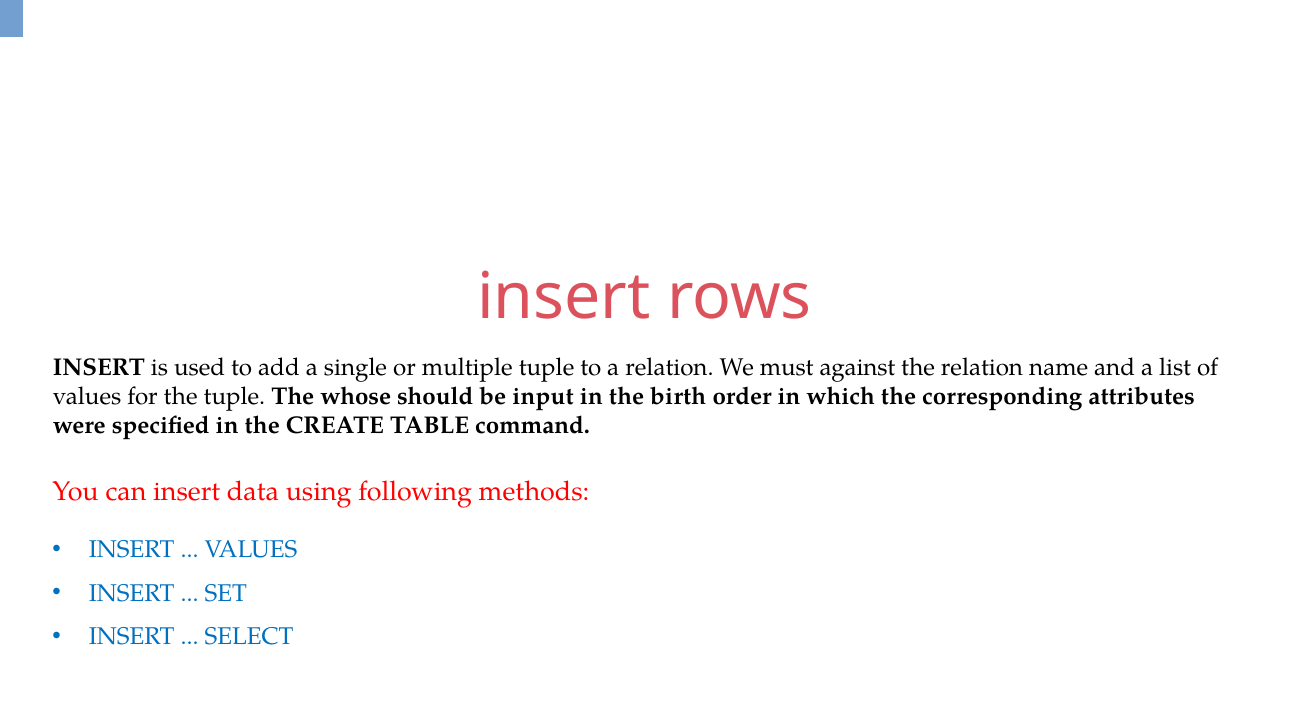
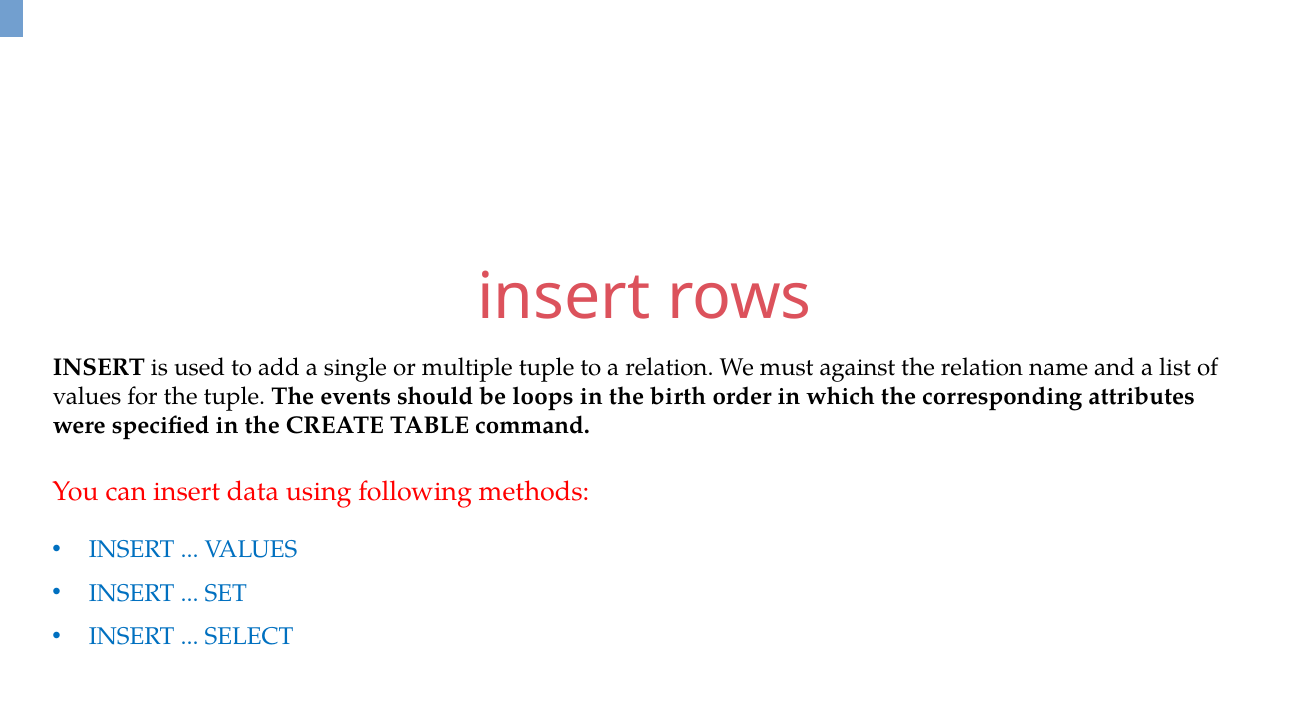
whose: whose -> events
input: input -> loops
